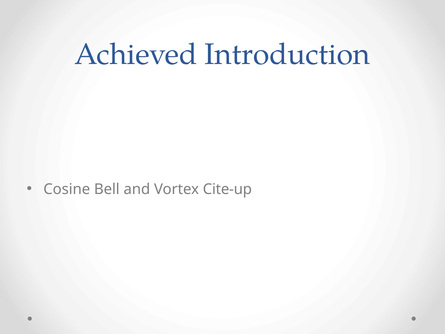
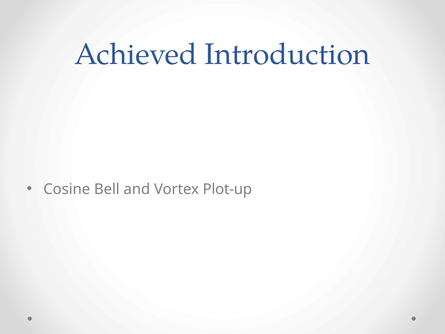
Cite-up: Cite-up -> Plot-up
